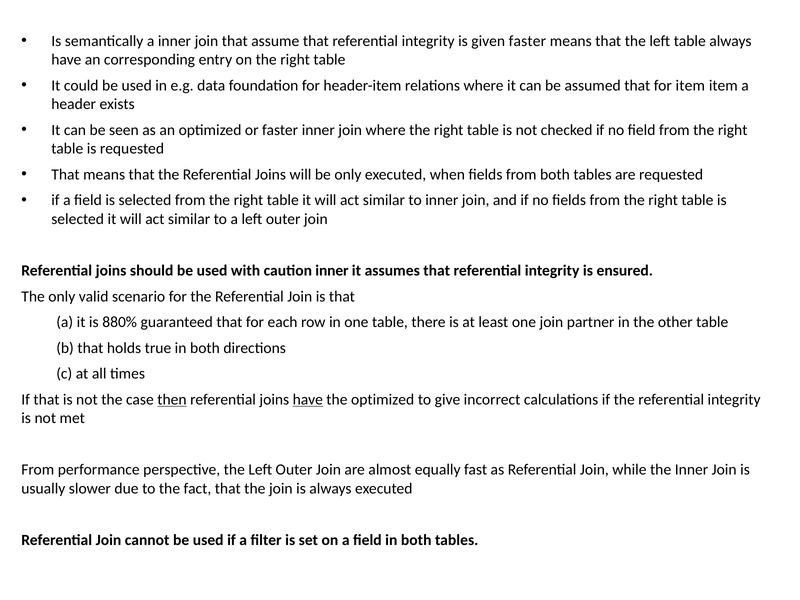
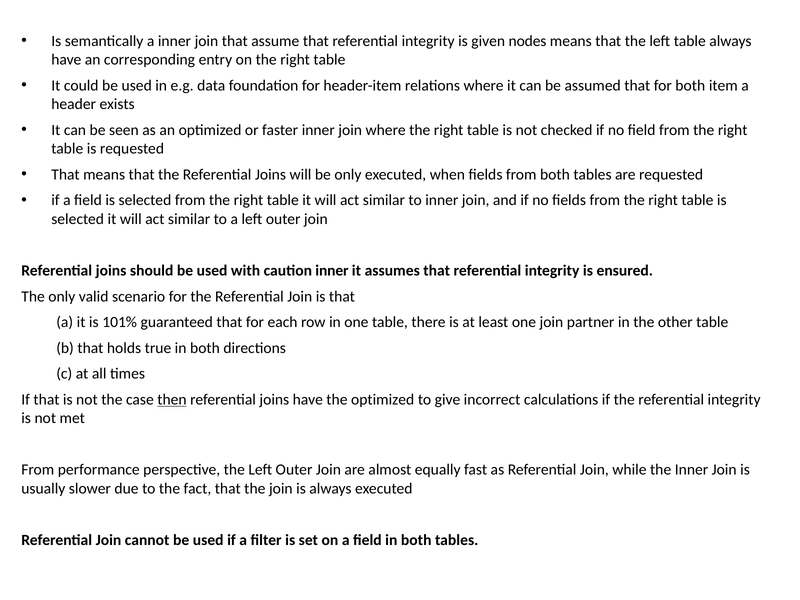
given faster: faster -> nodes
for item: item -> both
880%: 880% -> 101%
have at (308, 400) underline: present -> none
